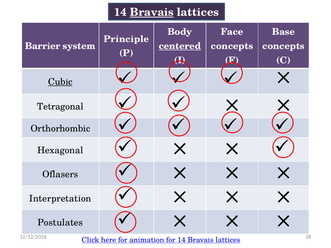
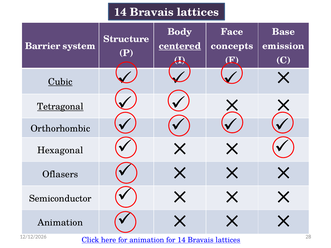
Bravais at (152, 12) underline: present -> none
Principle: Principle -> Structure
concepts at (283, 46): concepts -> emission
Tetragonal underline: none -> present
Interpretation: Interpretation -> Semiconductor
Postulates at (60, 223): Postulates -> Animation
